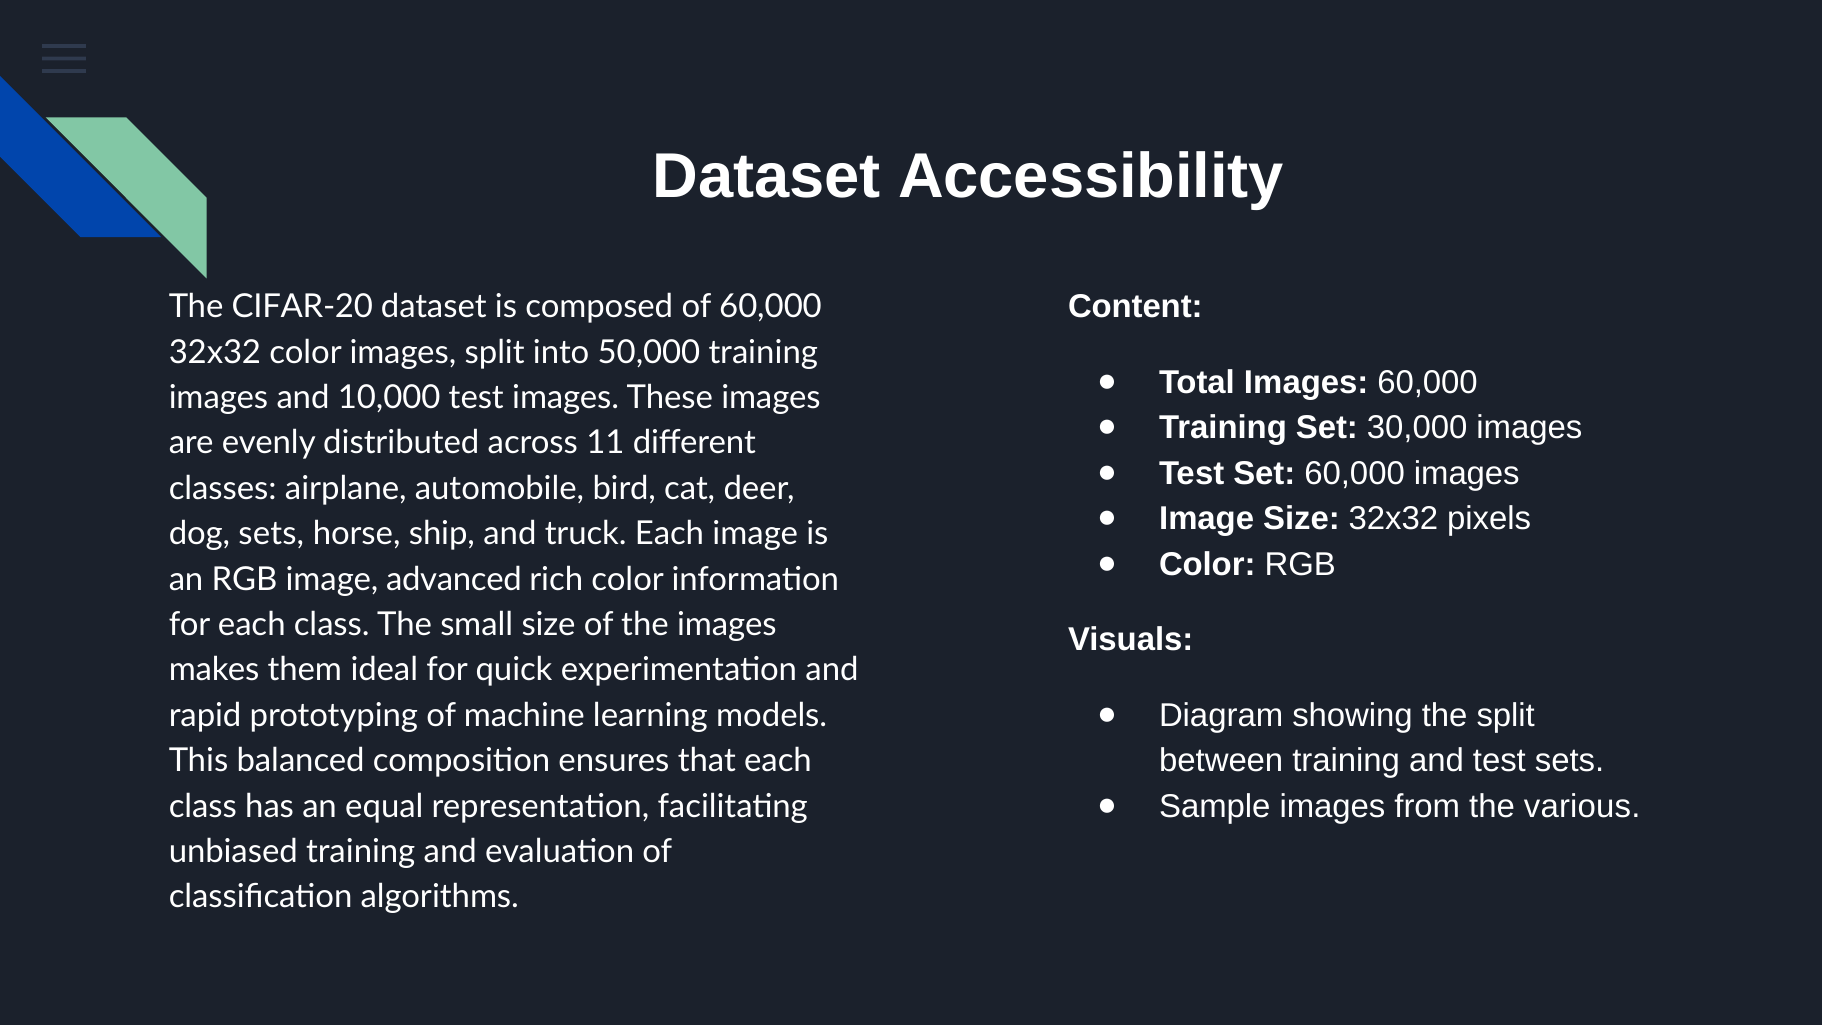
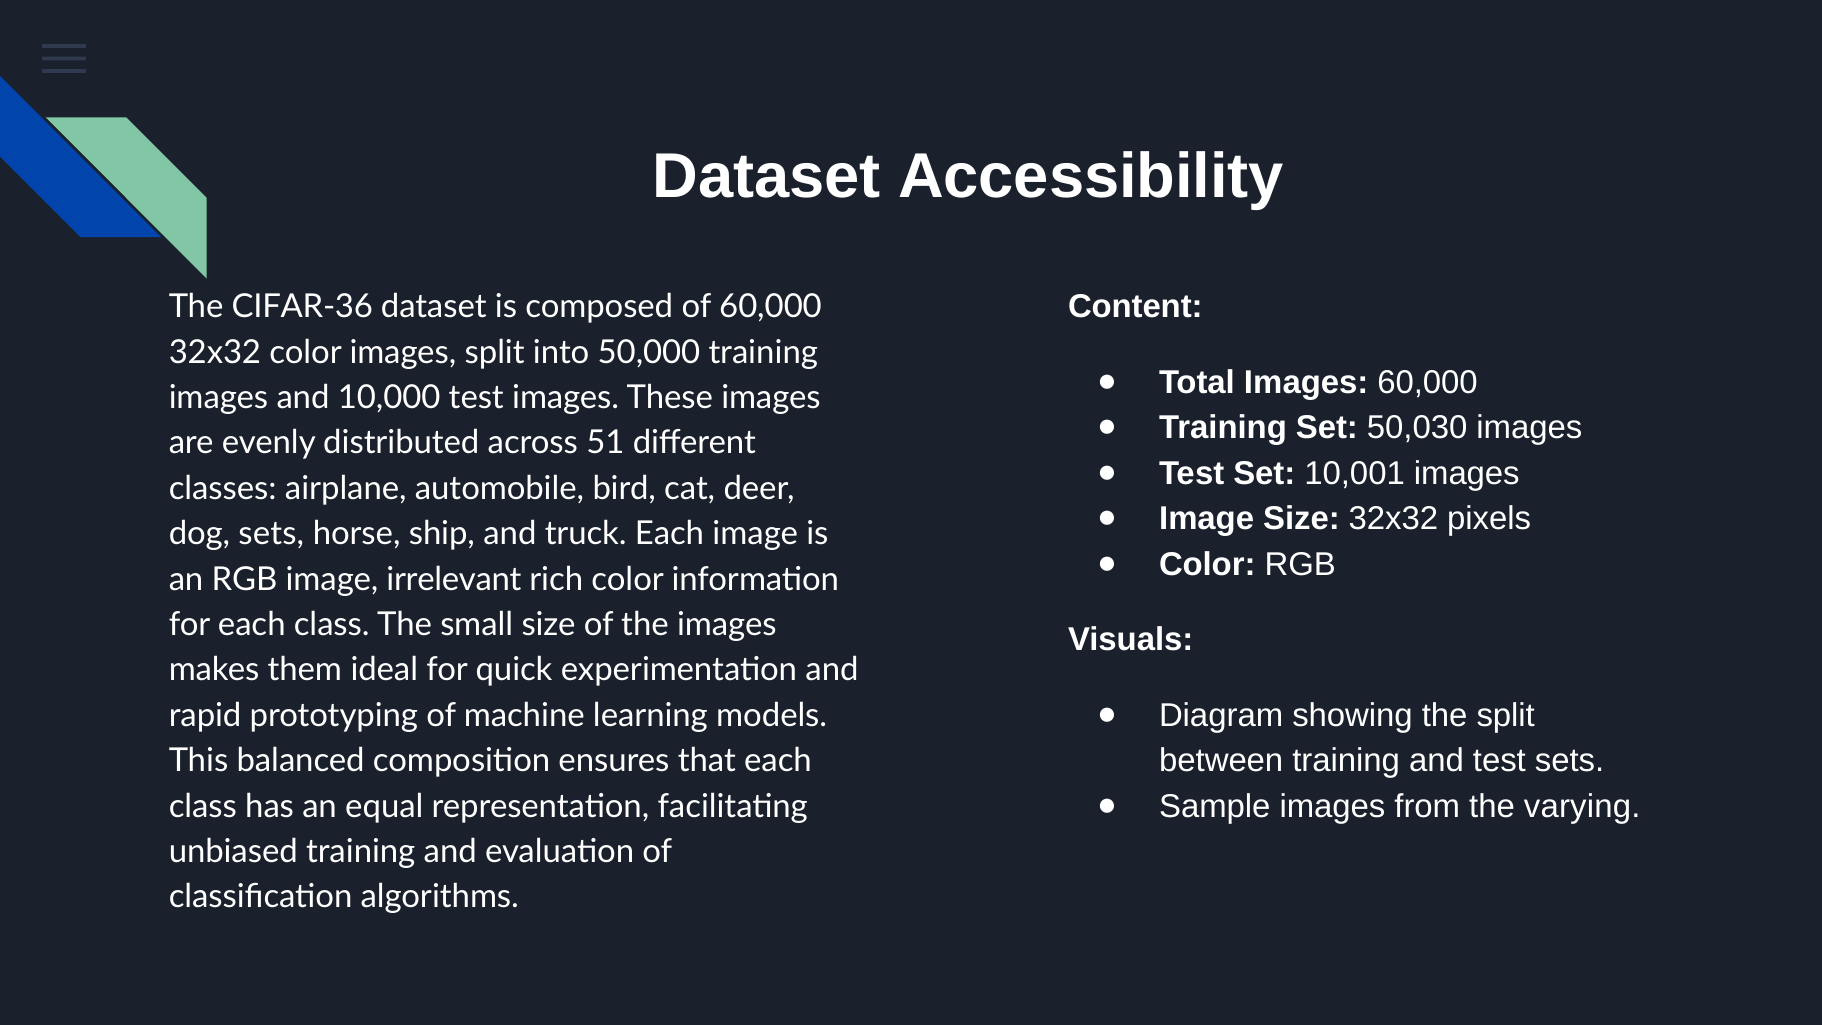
CIFAR-20: CIFAR-20 -> CIFAR-36
30,000: 30,000 -> 50,030
11: 11 -> 51
Set 60,000: 60,000 -> 10,001
advanced: advanced -> irrelevant
various: various -> varying
